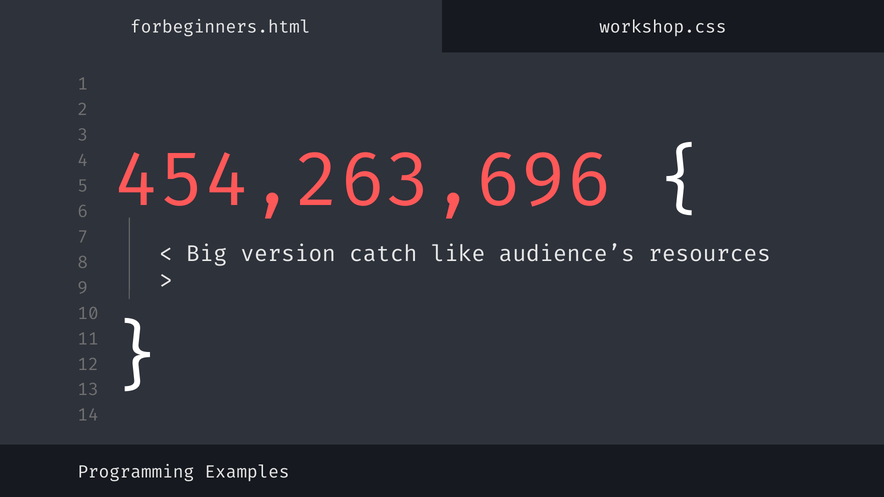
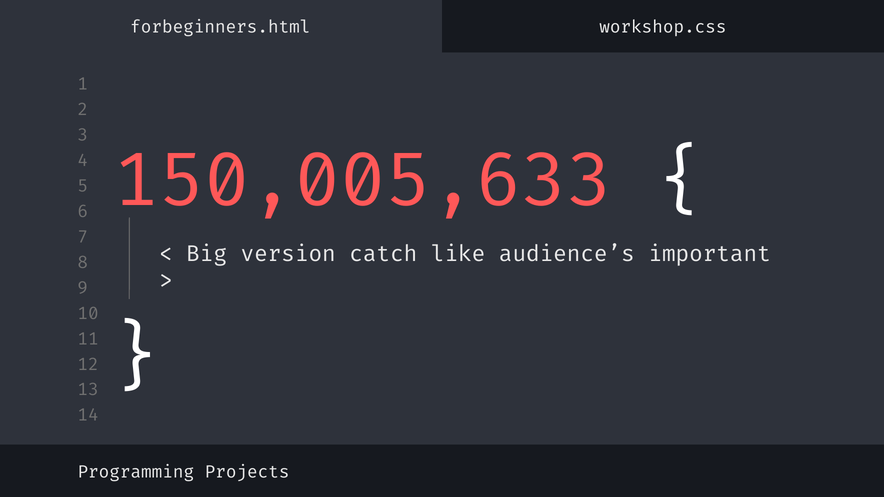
454,263,696: 454,263,696 -> 150,005,633
resources: resources -> important
Examples: Examples -> Projects
